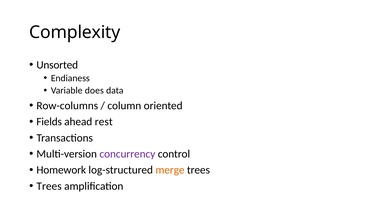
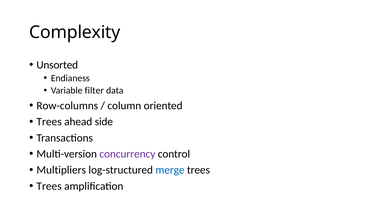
does: does -> filter
Fields at (49, 122): Fields -> Trees
rest: rest -> side
Homework: Homework -> Multipliers
merge colour: orange -> blue
